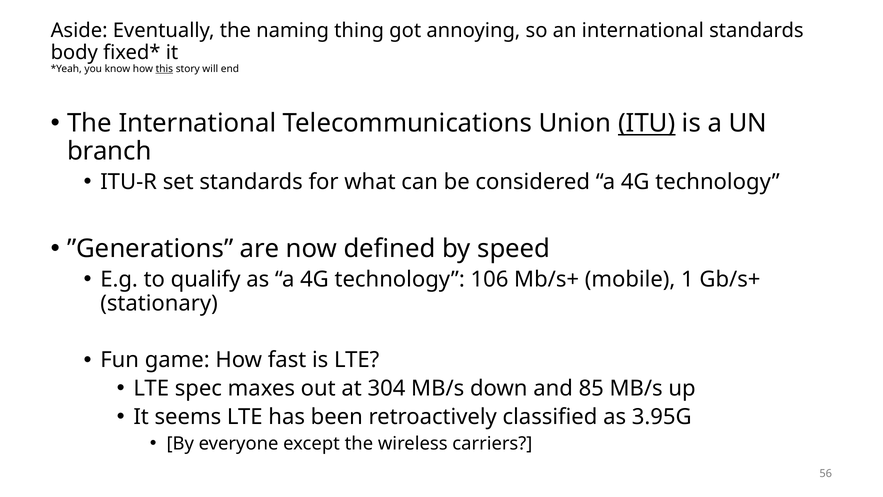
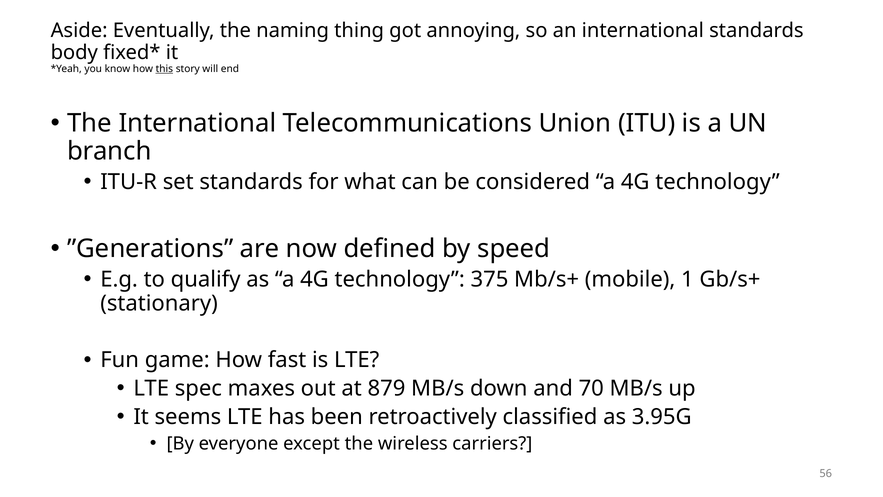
ITU underline: present -> none
106: 106 -> 375
304: 304 -> 879
85: 85 -> 70
